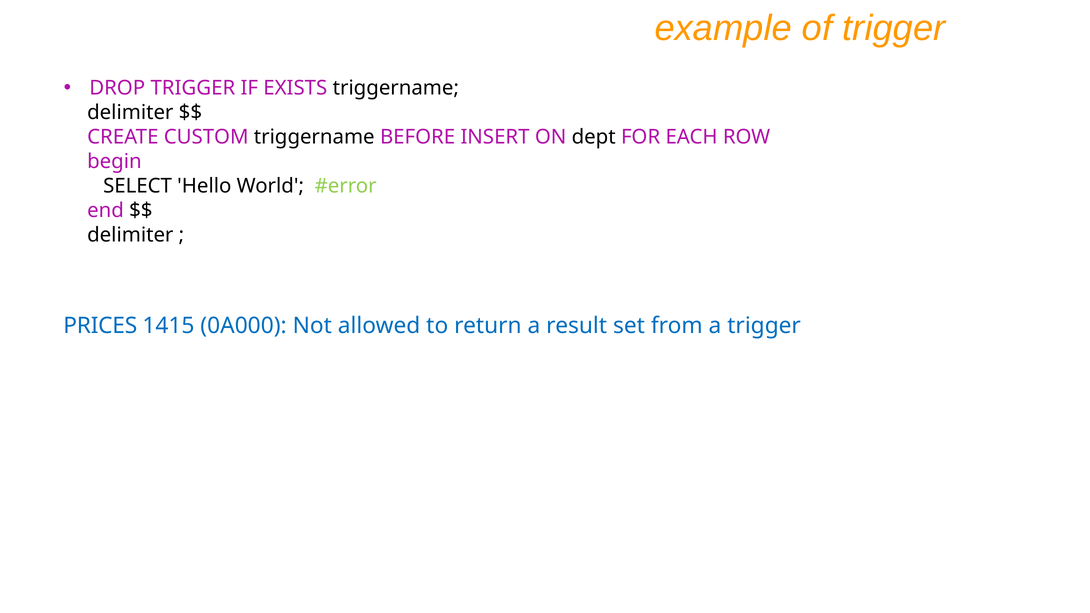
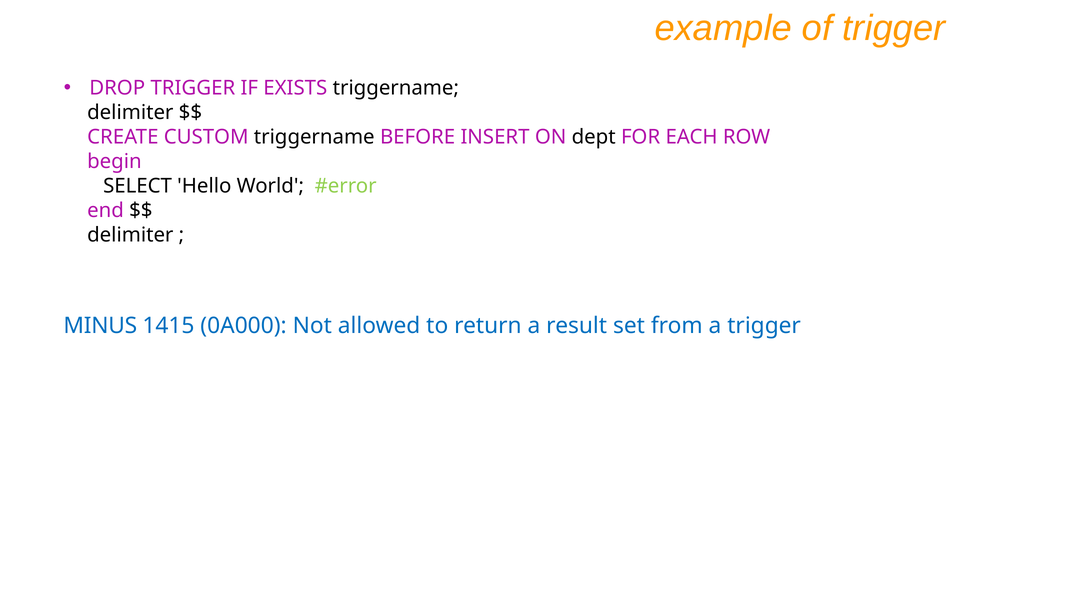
PRICES: PRICES -> MINUS
